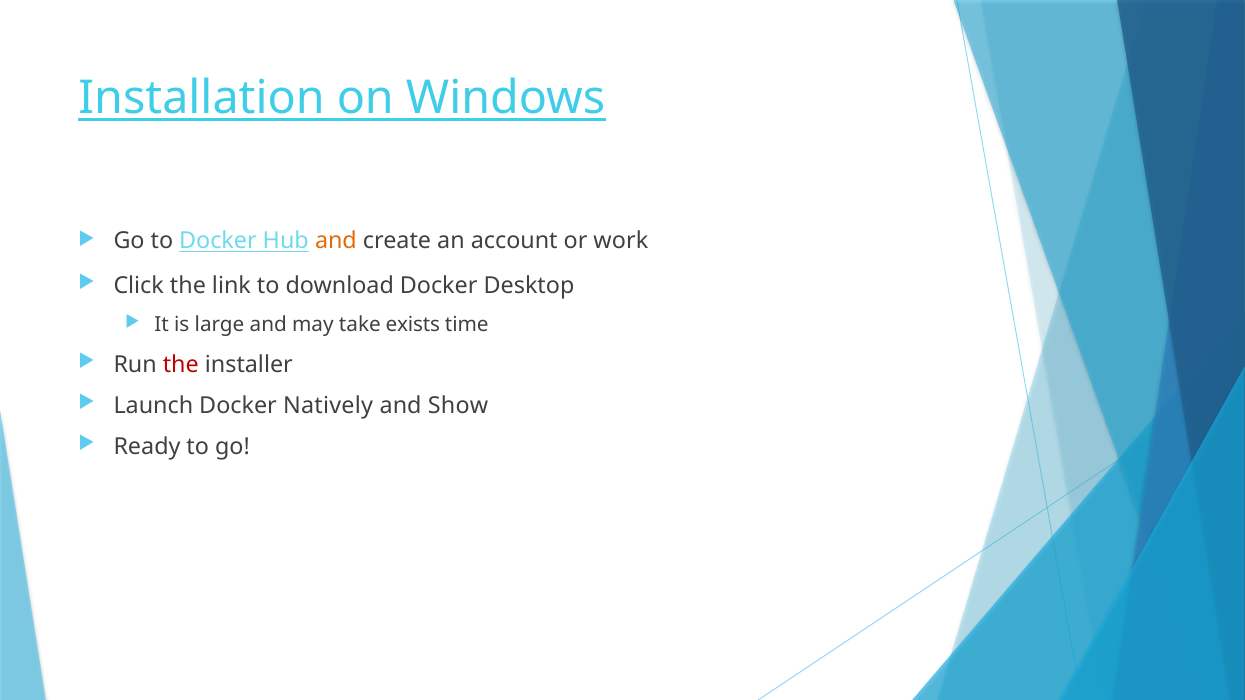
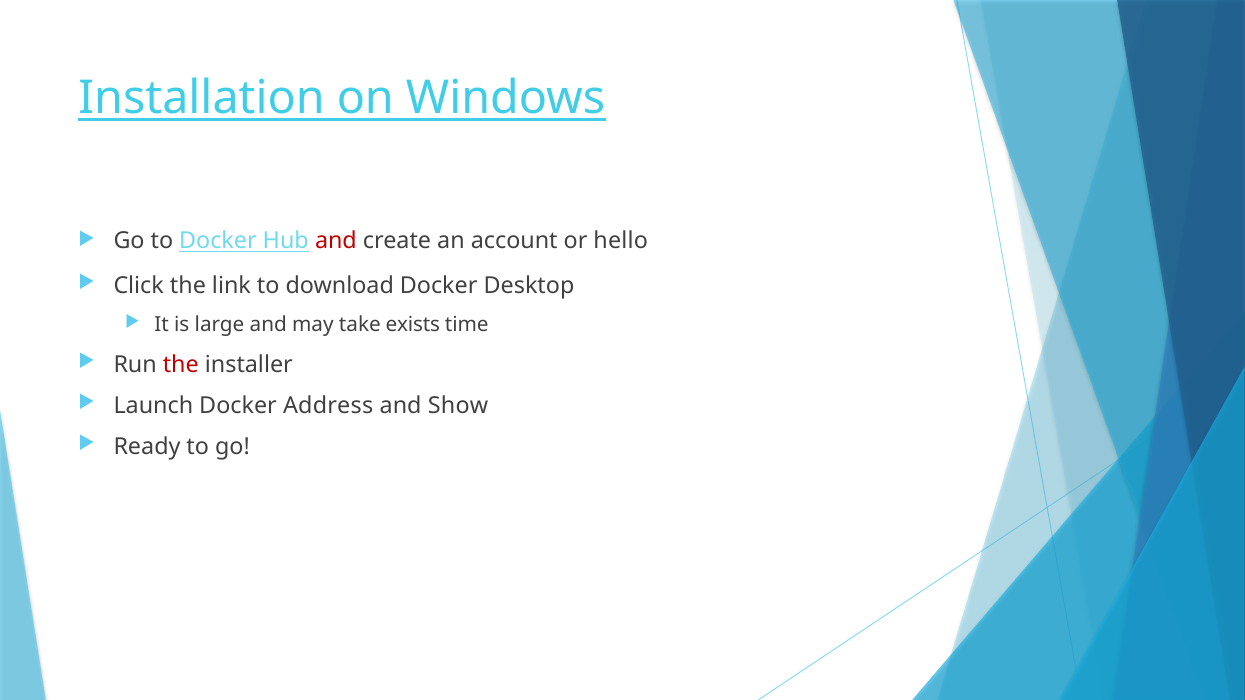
and at (336, 241) colour: orange -> red
work: work -> hello
Natively: Natively -> Address
